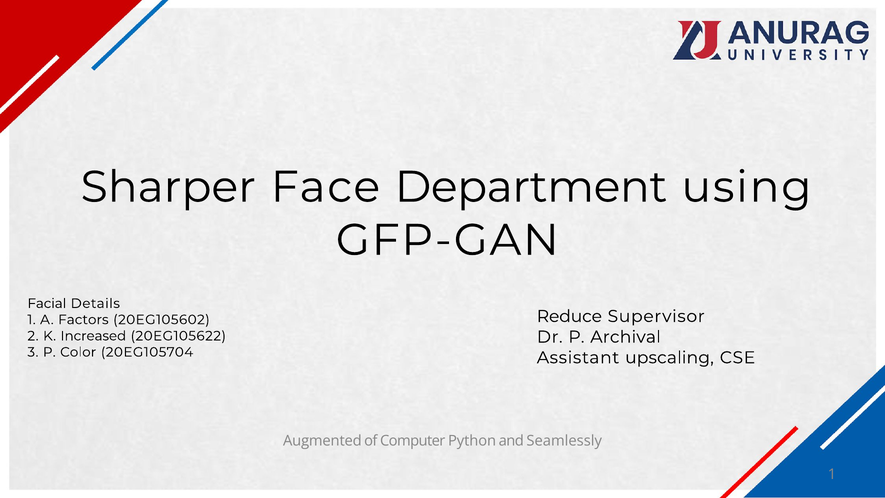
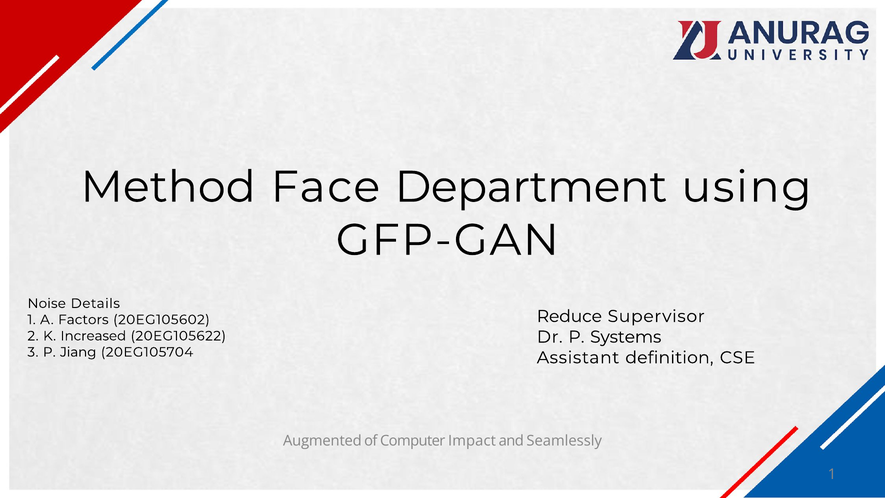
Sharper: Sharper -> Method
Facial: Facial -> Noise
Archival: Archival -> Systems
Color: Color -> Jiang
upscaling: upscaling -> definition
Python: Python -> Impact
